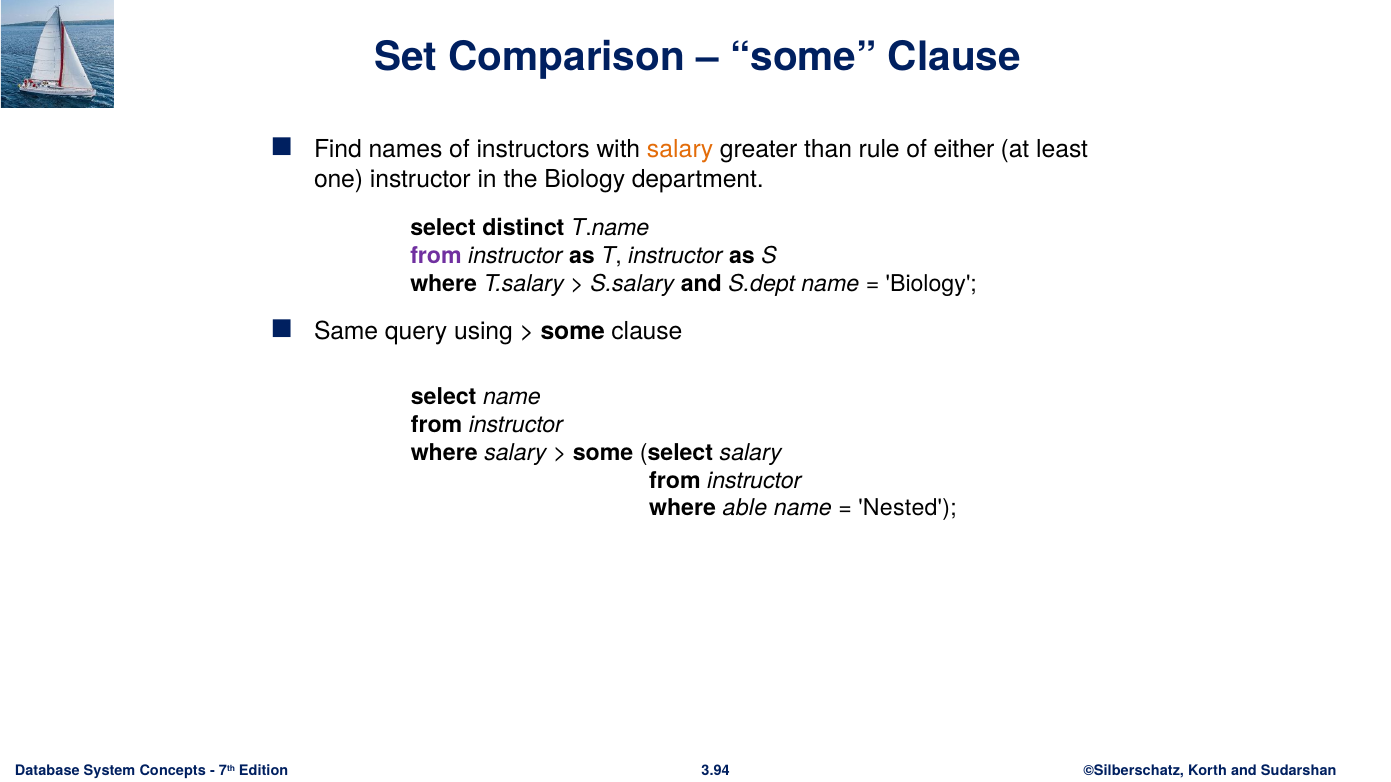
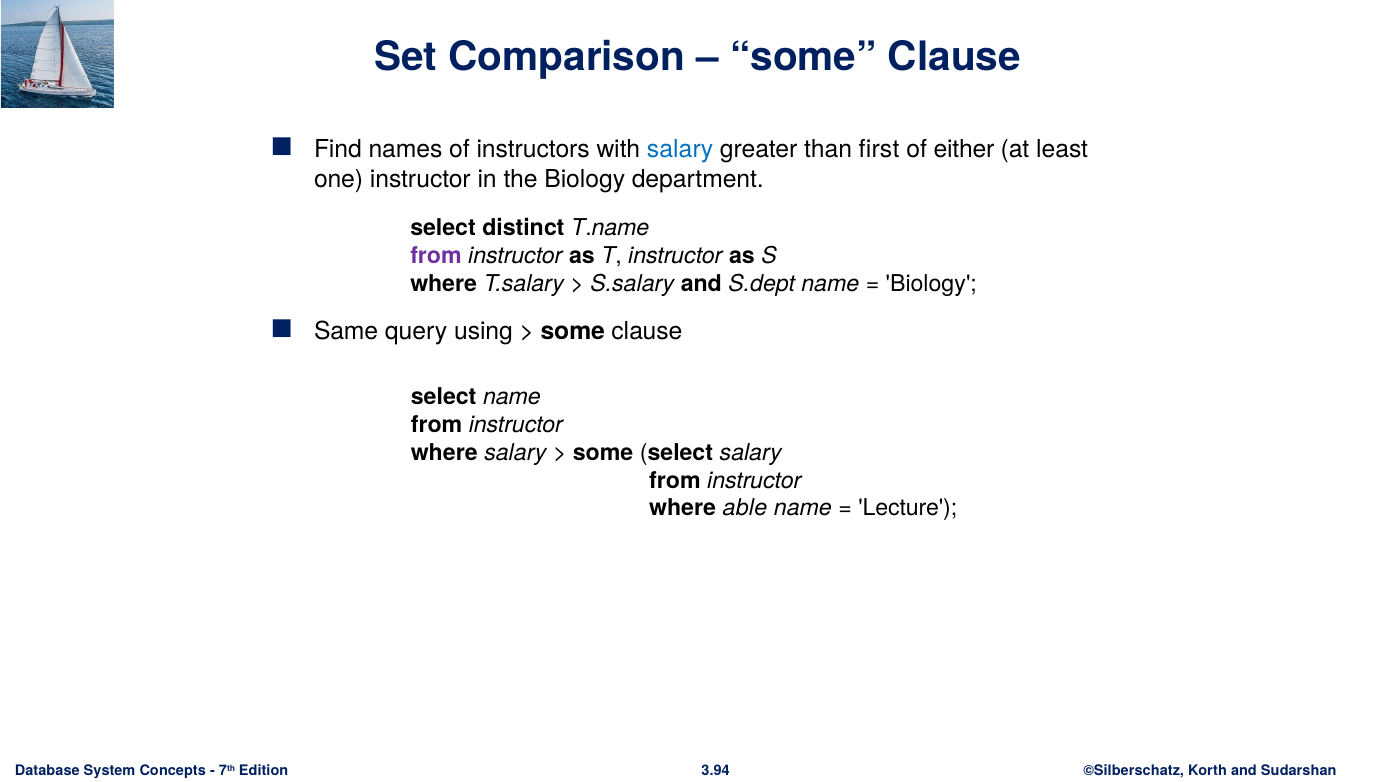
salary at (680, 150) colour: orange -> blue
rule: rule -> first
Nested: Nested -> Lecture
